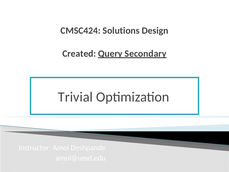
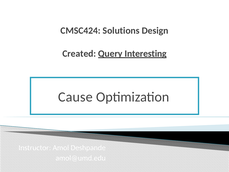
Secondary: Secondary -> Interesting
Trivial: Trivial -> Cause
